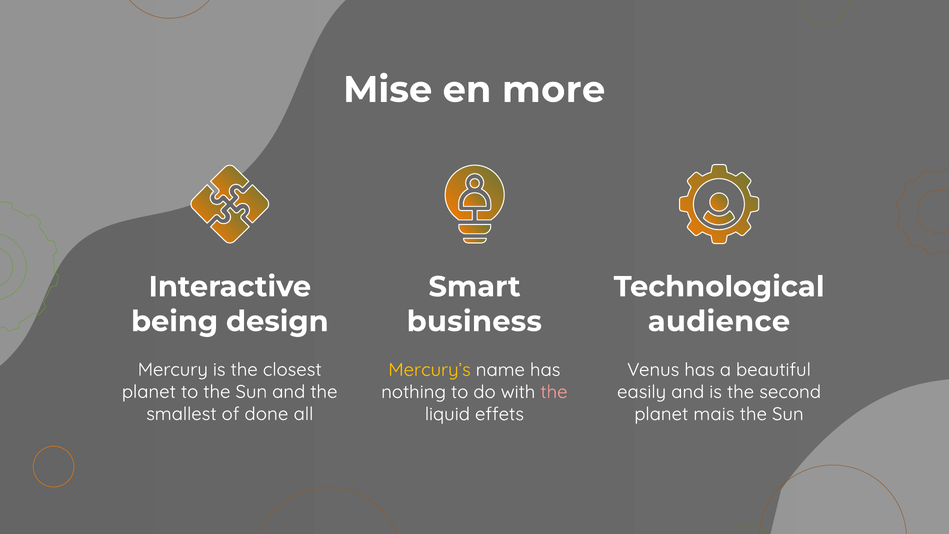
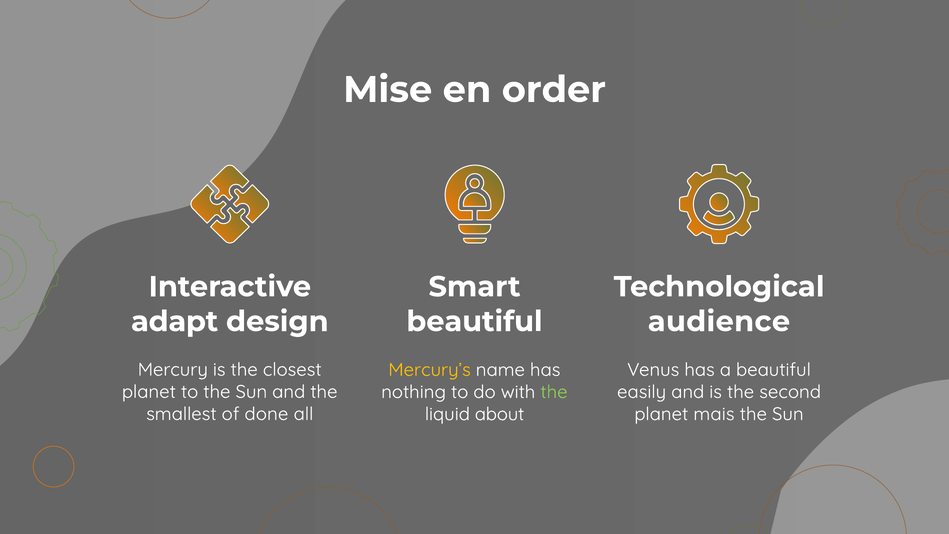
more: more -> order
being: being -> adapt
business at (474, 321): business -> beautiful
the at (554, 392) colour: pink -> light green
effets: effets -> about
